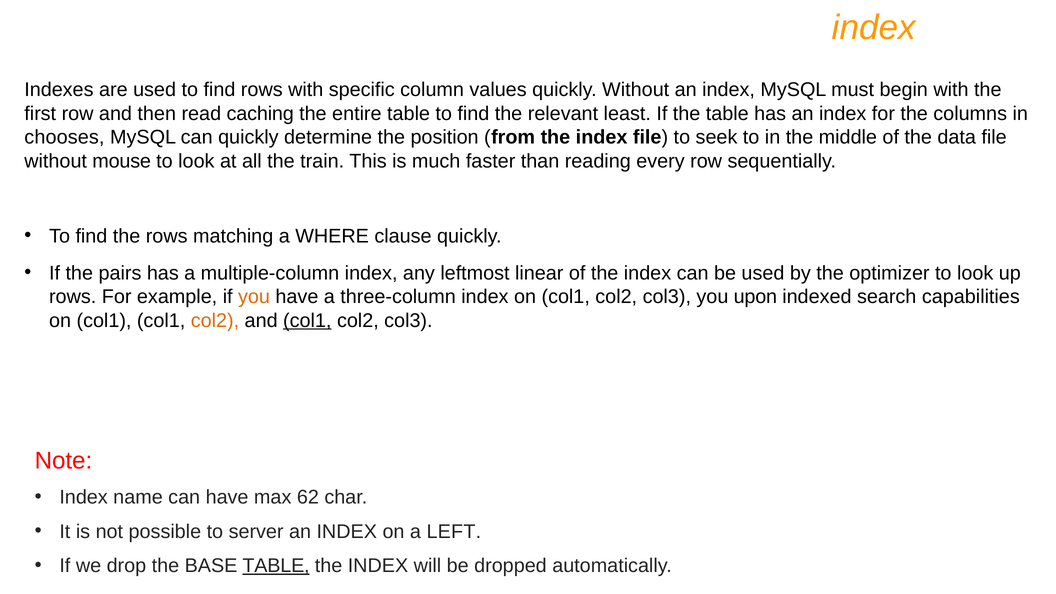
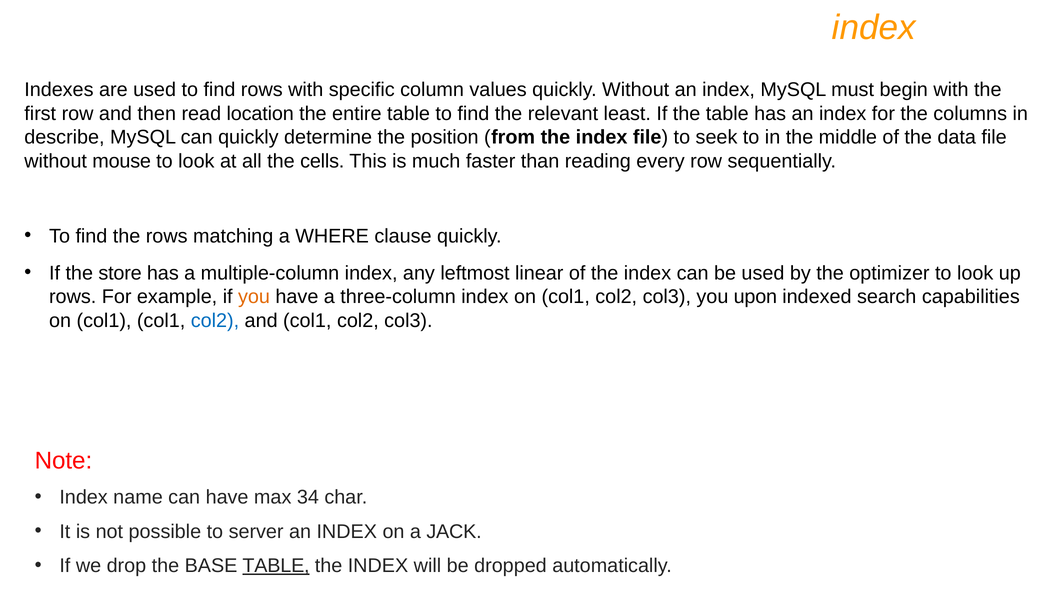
caching: caching -> location
chooses: chooses -> describe
train: train -> cells
pairs: pairs -> store
col2 at (215, 321) colour: orange -> blue
col1 at (307, 321) underline: present -> none
62: 62 -> 34
LEFT: LEFT -> JACK
